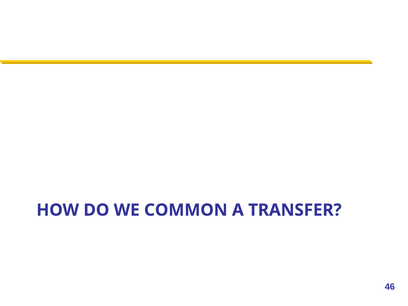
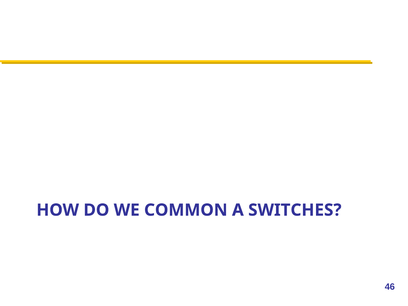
TRANSFER: TRANSFER -> SWITCHES
